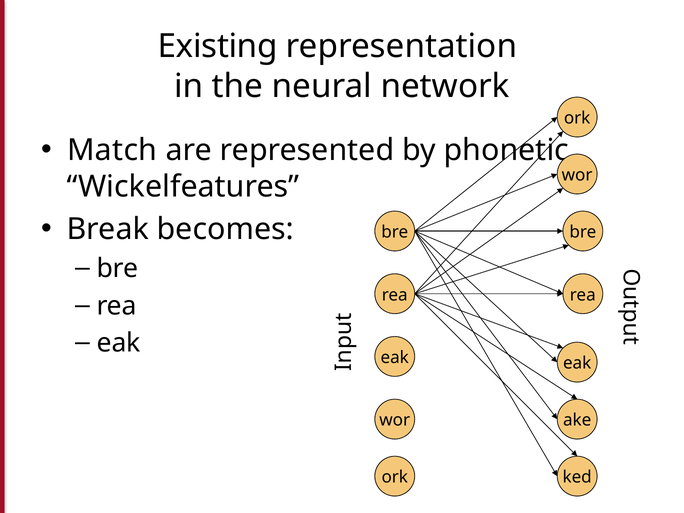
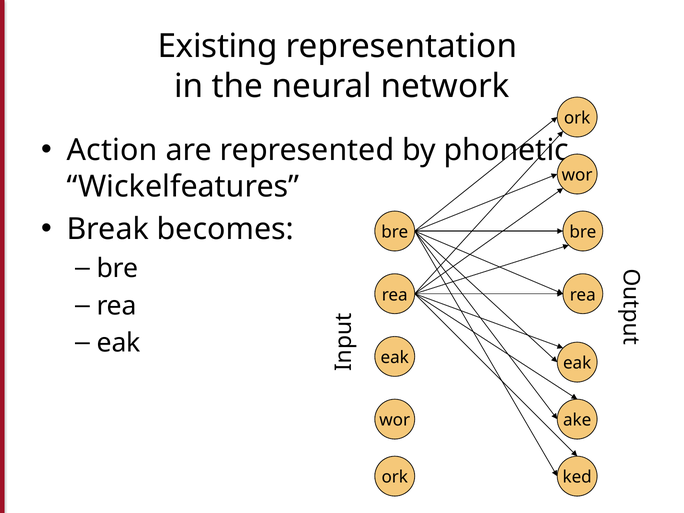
Match: Match -> Action
